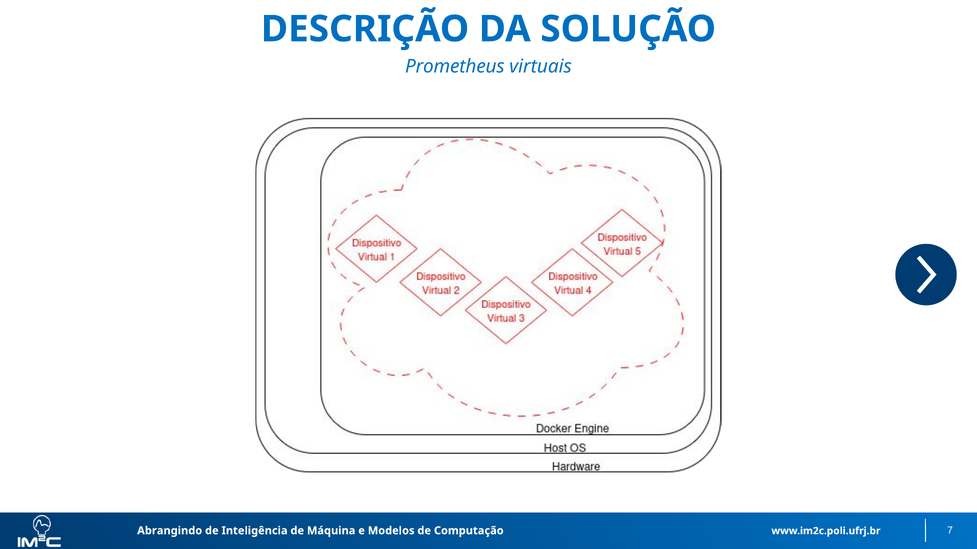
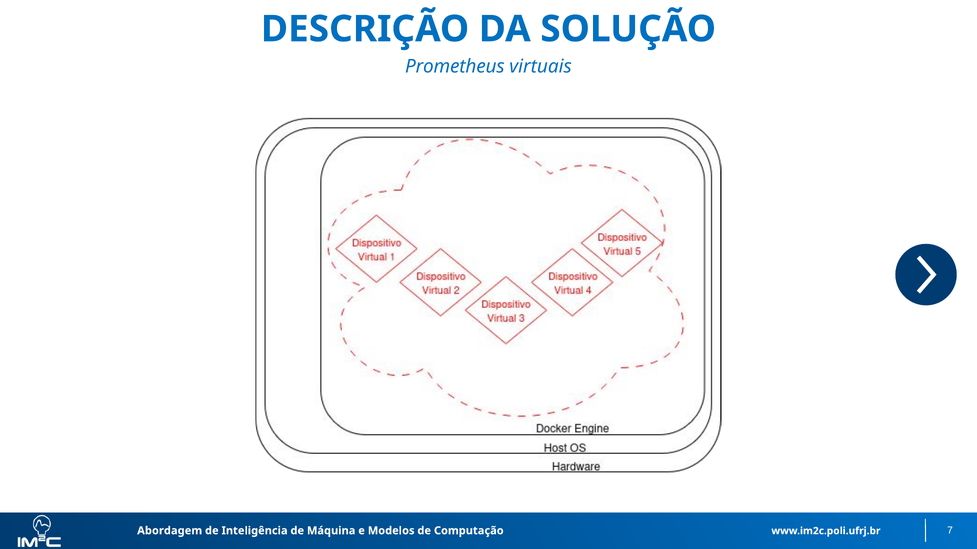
Abrangindo: Abrangindo -> Abordagem
